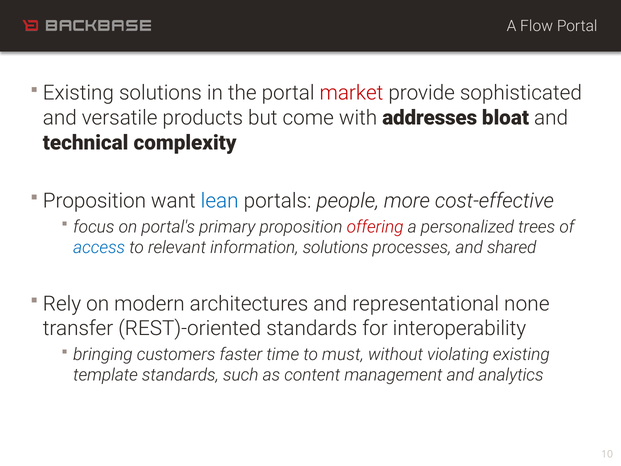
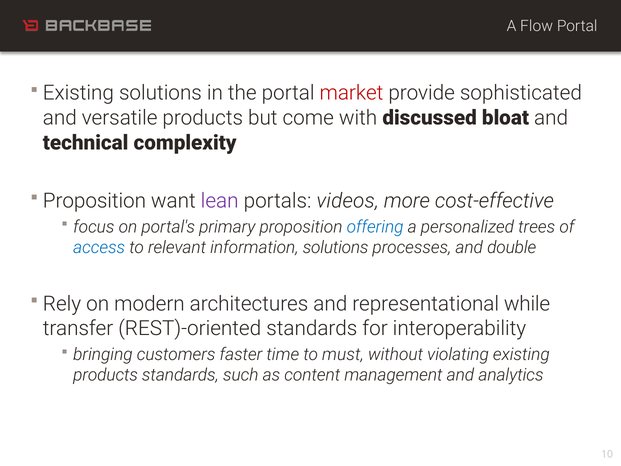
addresses: addresses -> discussed
lean colour: blue -> purple
people: people -> videos
offering colour: red -> blue
shared: shared -> double
none: none -> while
template at (106, 375): template -> products
